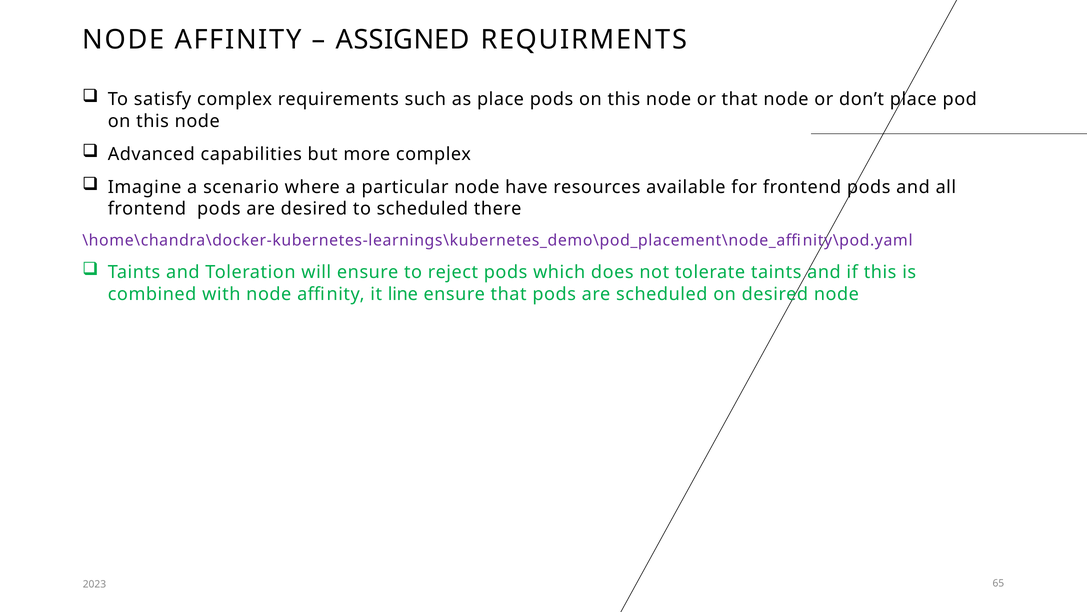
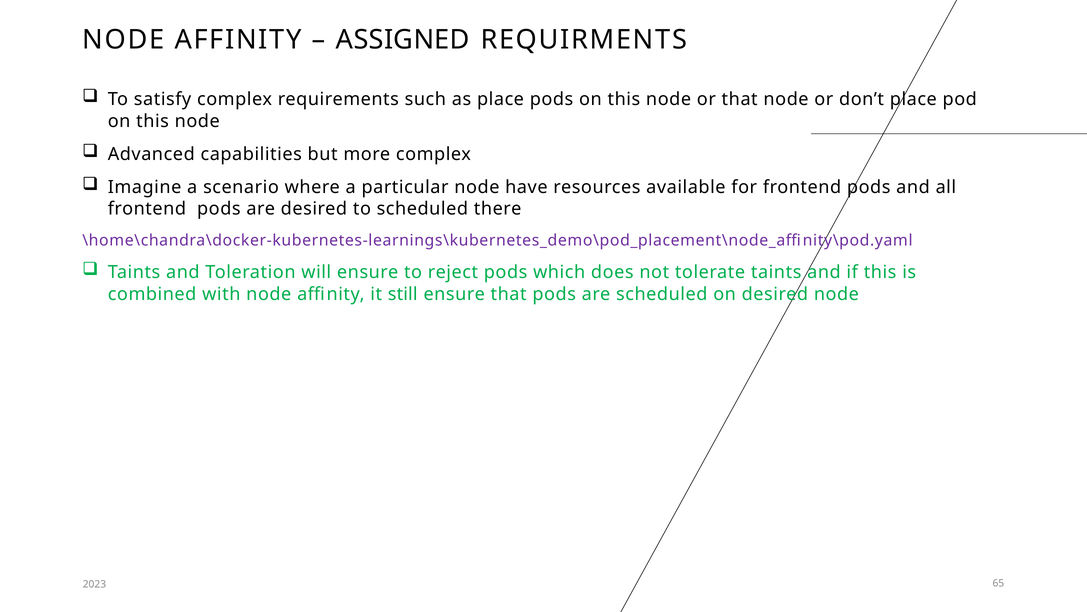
line: line -> still
